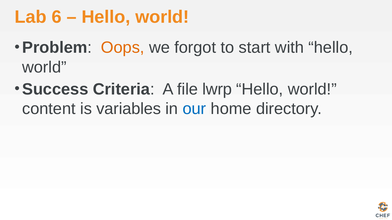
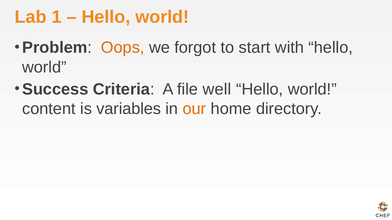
6: 6 -> 1
lwrp: lwrp -> well
our colour: blue -> orange
